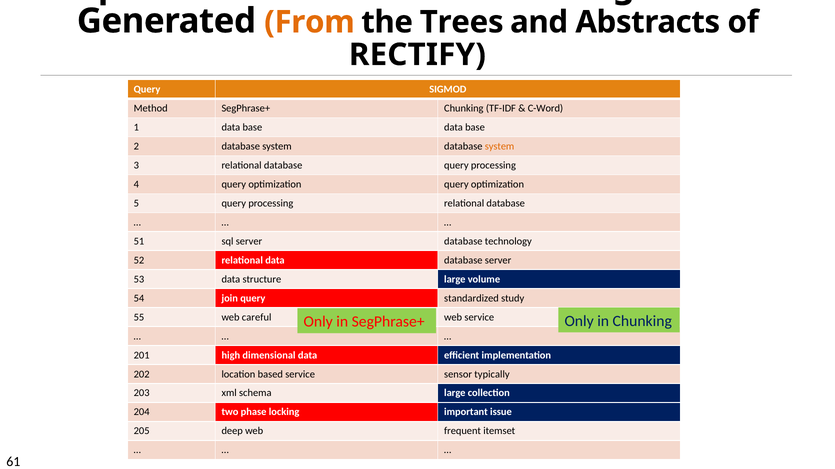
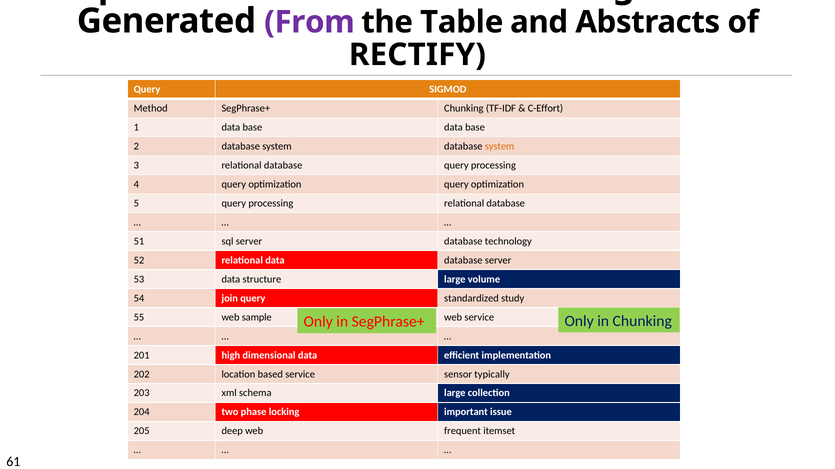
From colour: orange -> purple
Trees: Trees -> Table
C-Word: C-Word -> C-Effort
careful: careful -> sample
